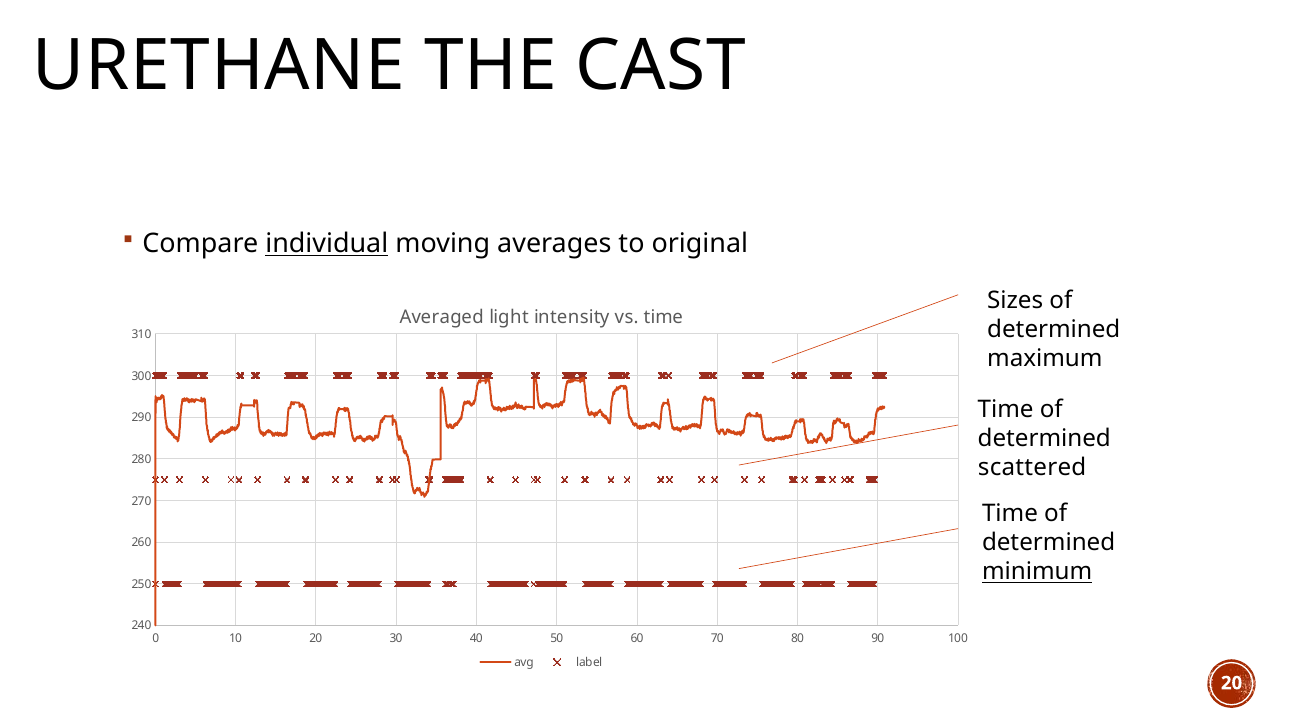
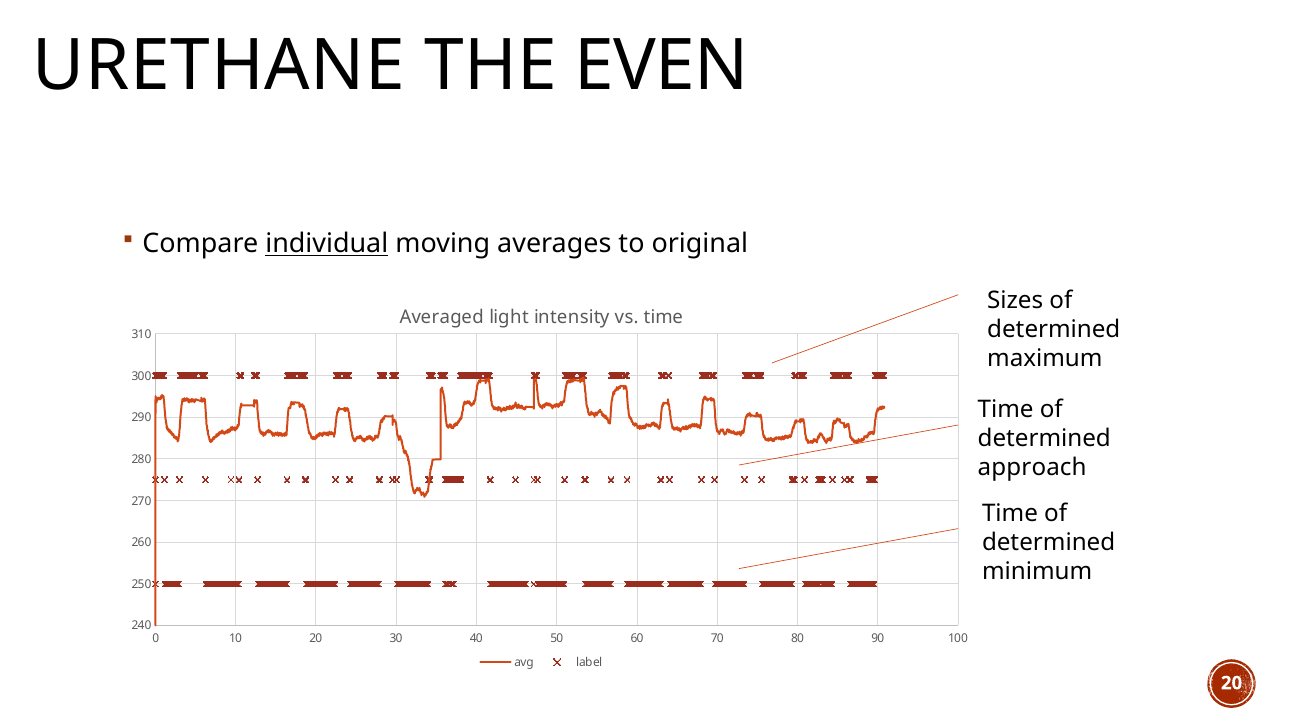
CAST: CAST -> EVEN
scattered: scattered -> approach
minimum underline: present -> none
